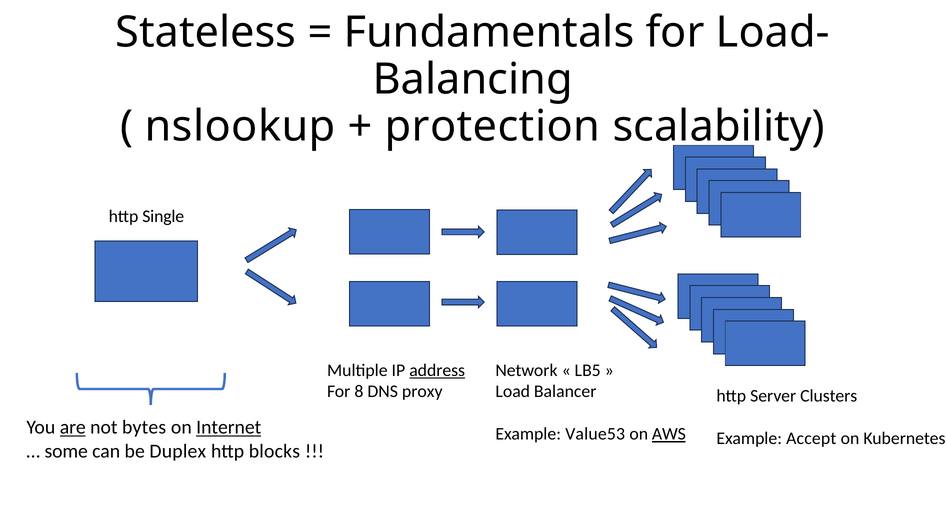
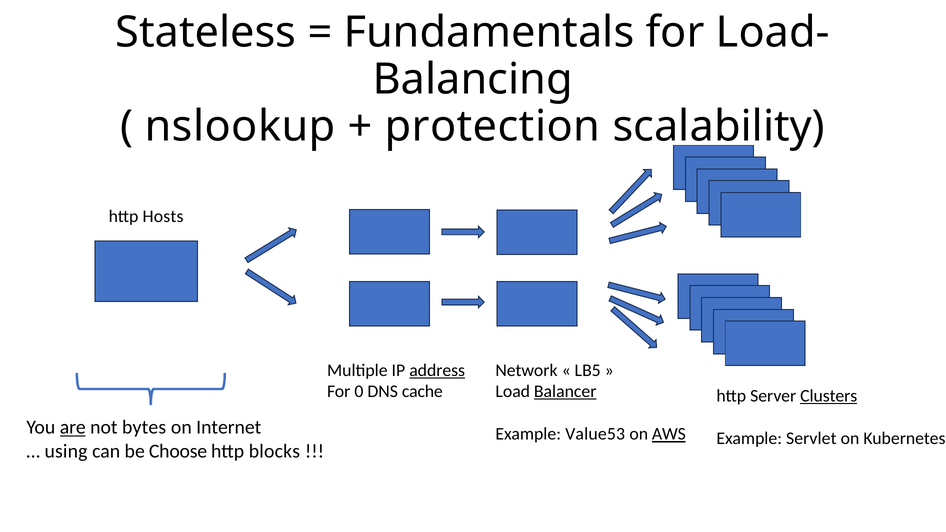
Single: Single -> Hosts
8: 8 -> 0
proxy: proxy -> cache
Balancer underline: none -> present
Clusters underline: none -> present
Internet underline: present -> none
Accept: Accept -> Servlet
some: some -> using
Duplex: Duplex -> Choose
